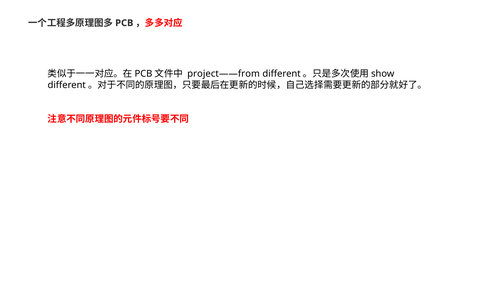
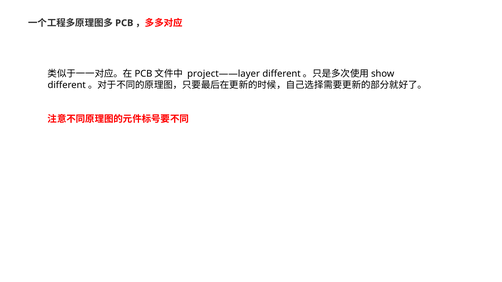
project——from: project——from -> project——layer
